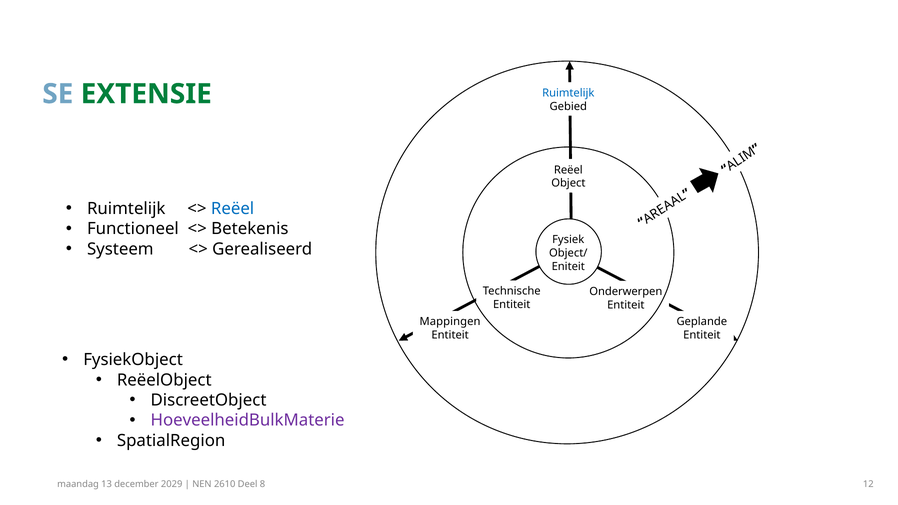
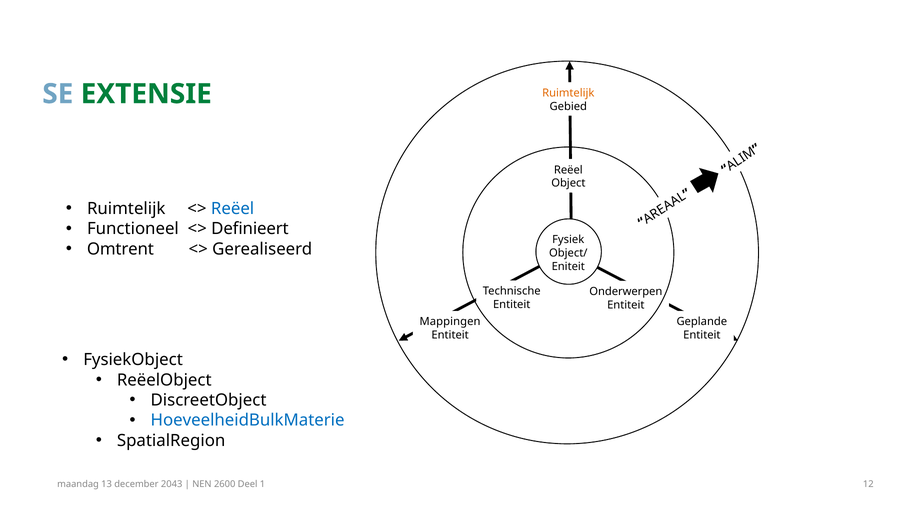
Ruimtelijk at (568, 93) colour: blue -> orange
Betekenis: Betekenis -> Definieert
Systeem: Systeem -> Omtrent
HoeveelheidBulkMaterie colour: purple -> blue
2029: 2029 -> 2043
2610: 2610 -> 2600
8: 8 -> 1
